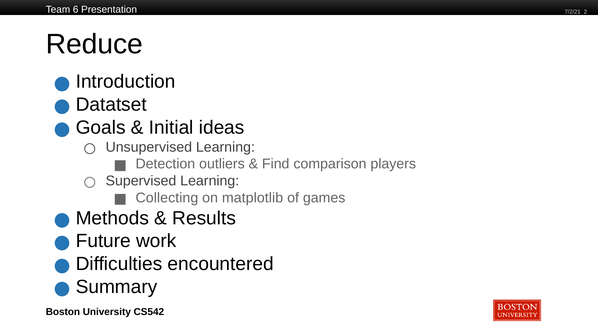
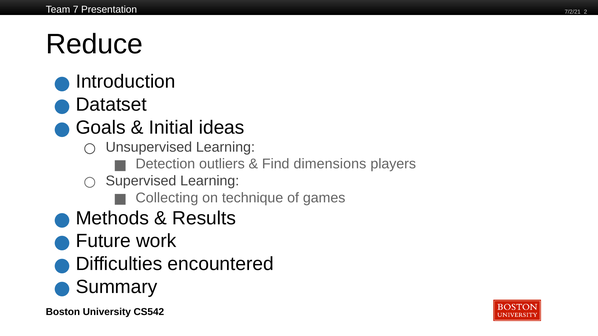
6: 6 -> 7
comparison: comparison -> dimensions
matplotlib: matplotlib -> technique
